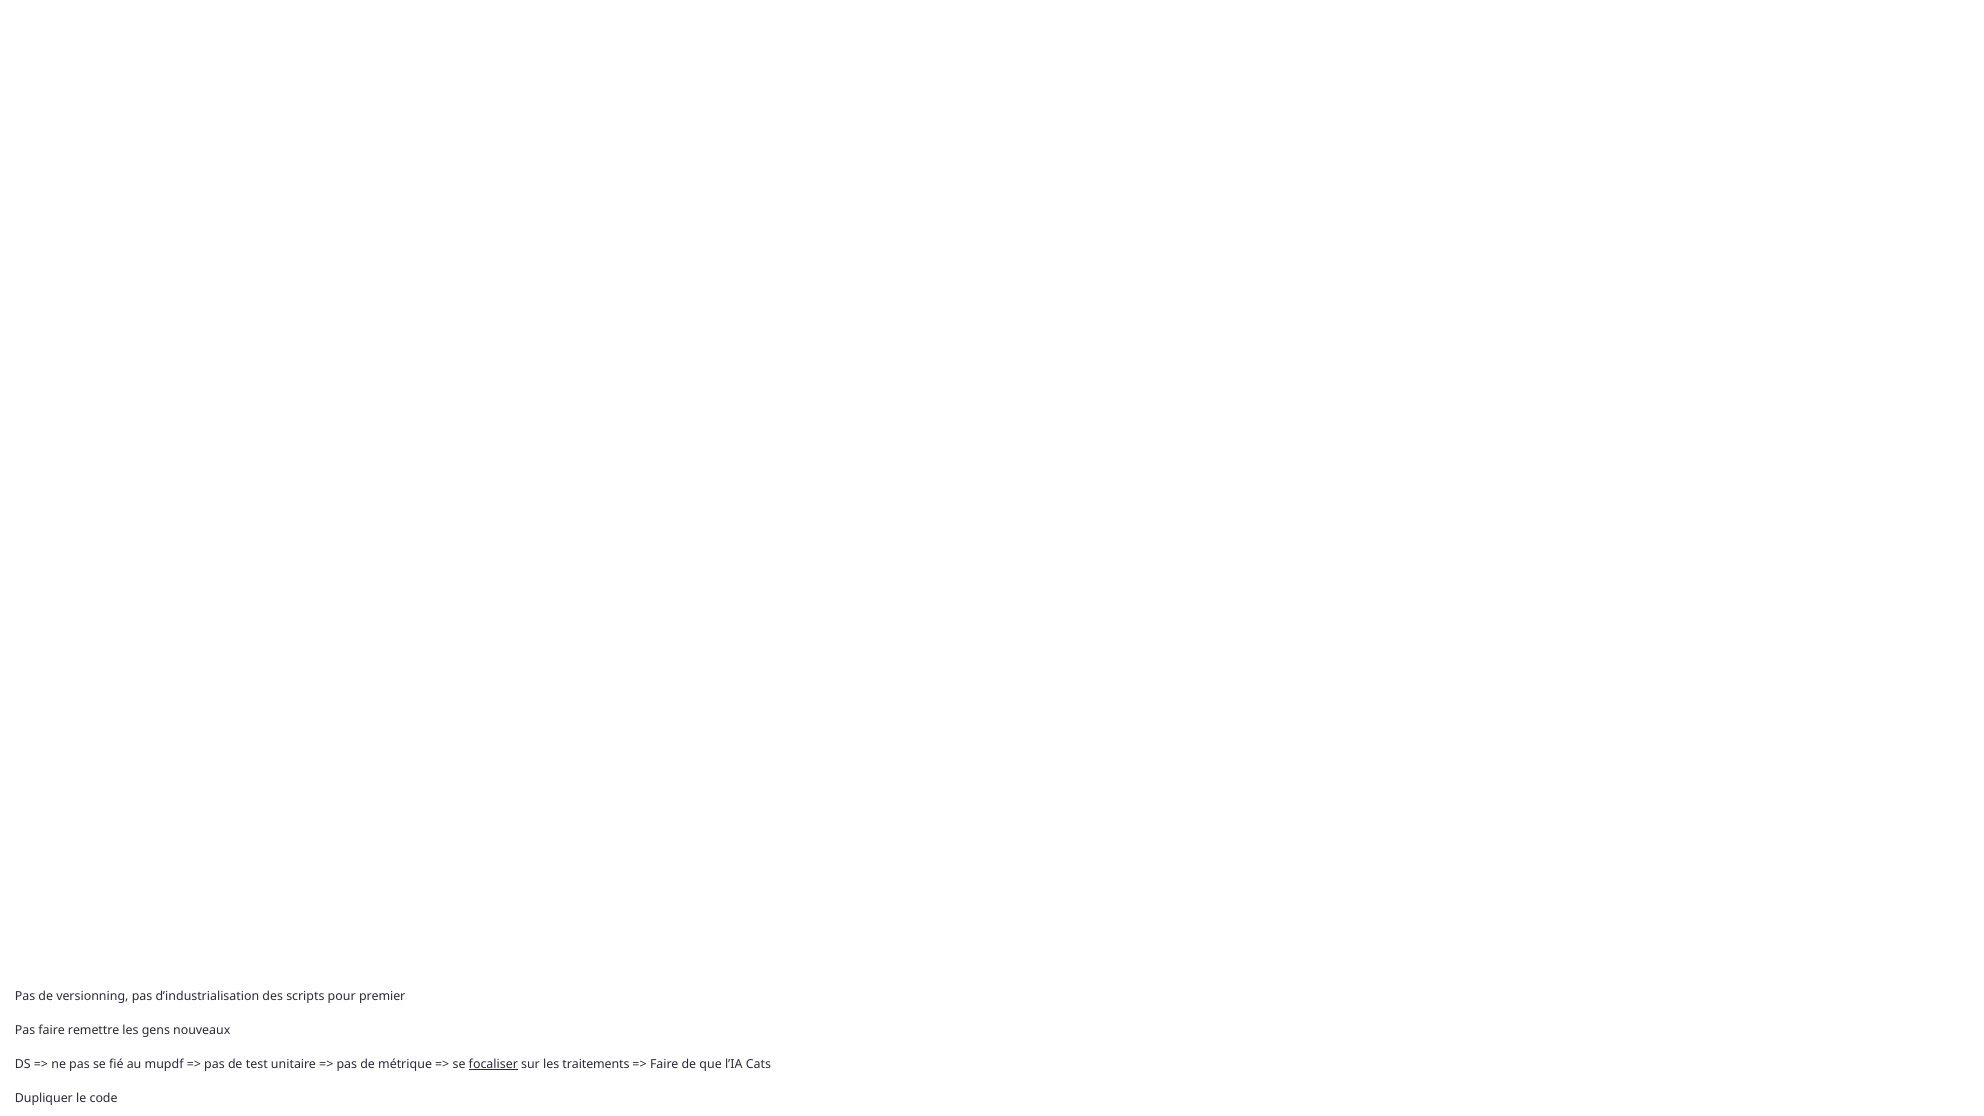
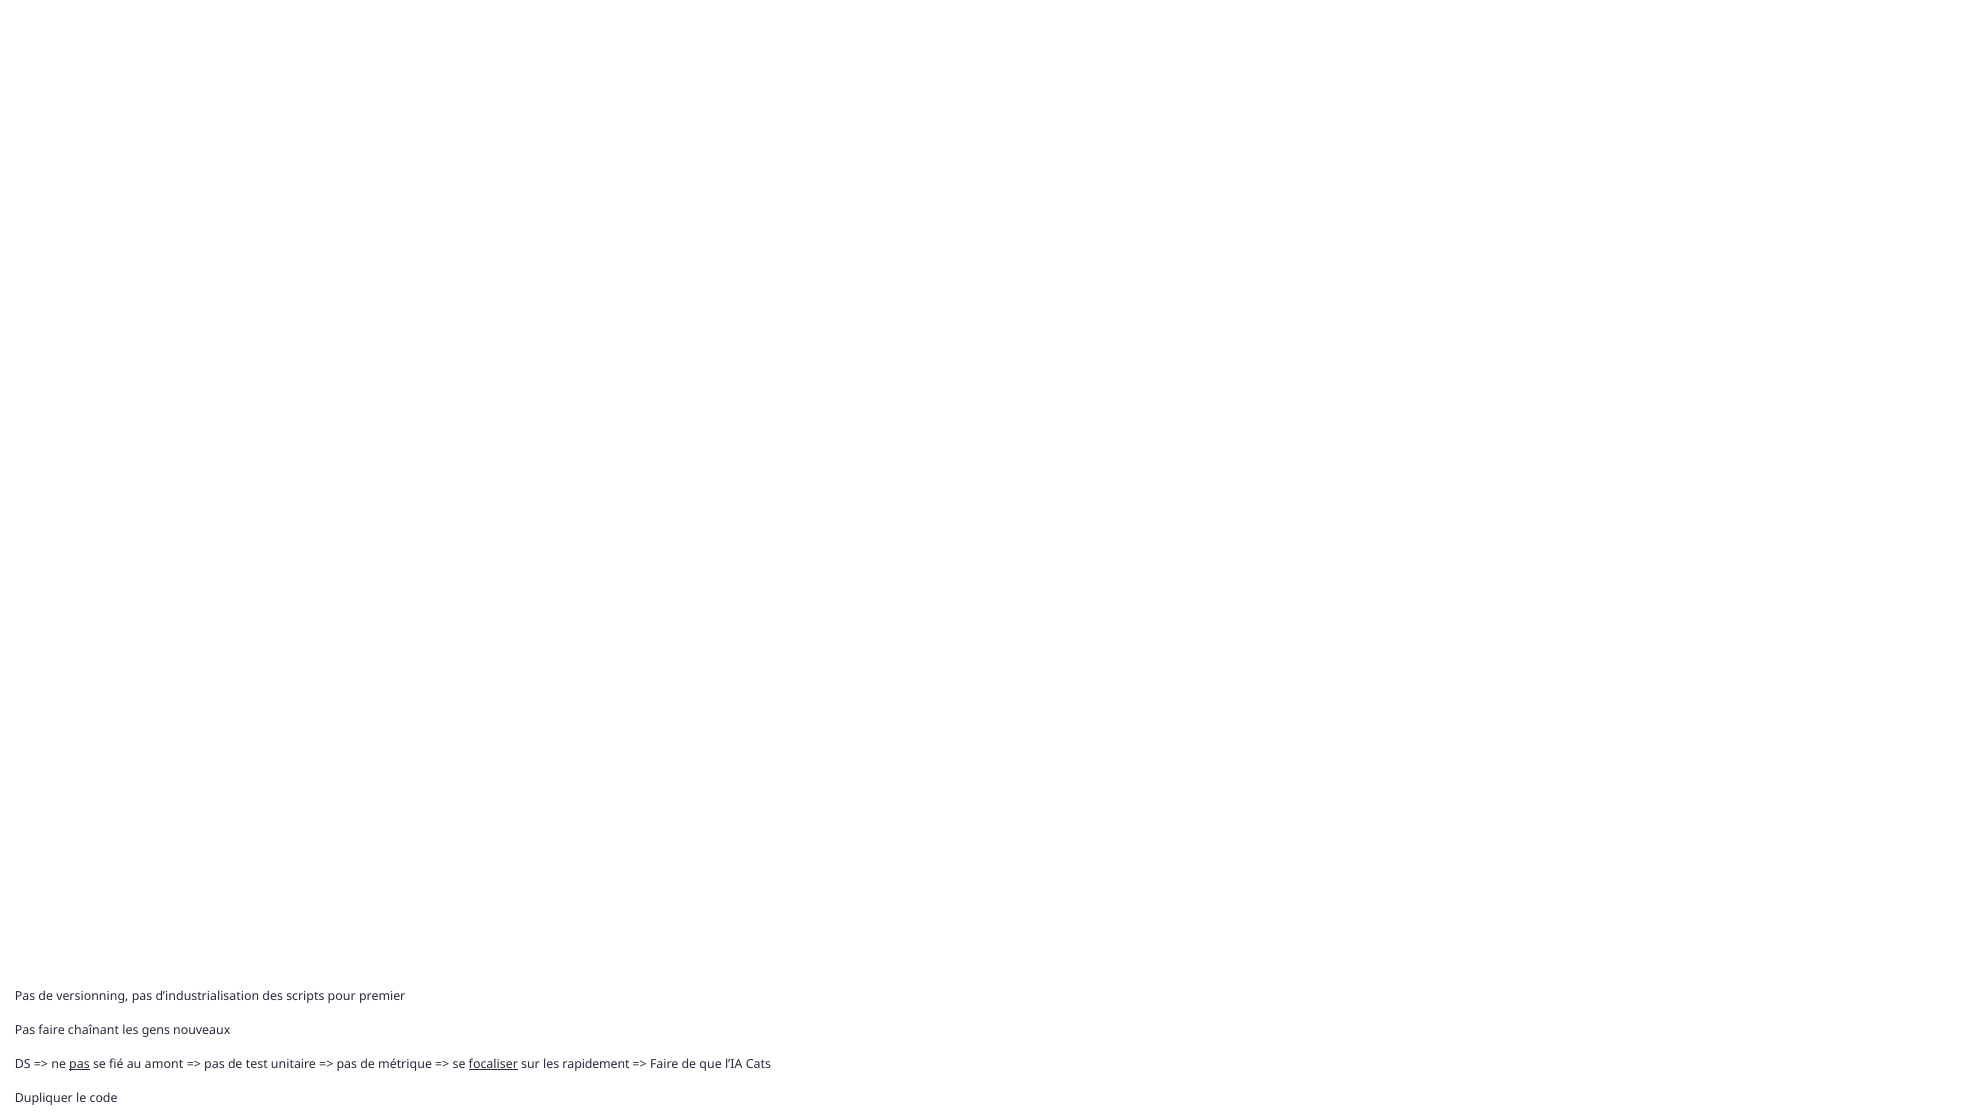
remettre: remettre -> chaînant
pas at (80, 1064) underline: none -> present
mupdf: mupdf -> amont
traitements: traitements -> rapidement
